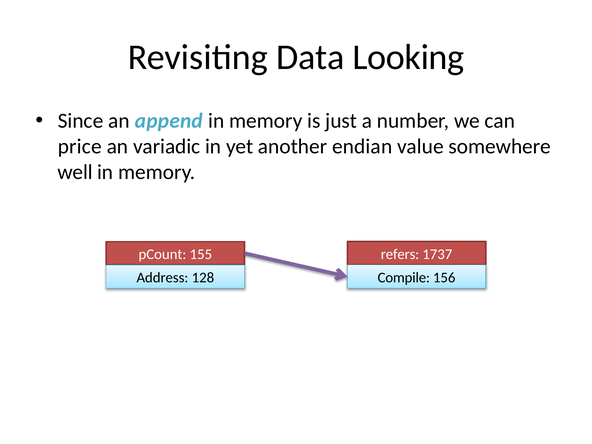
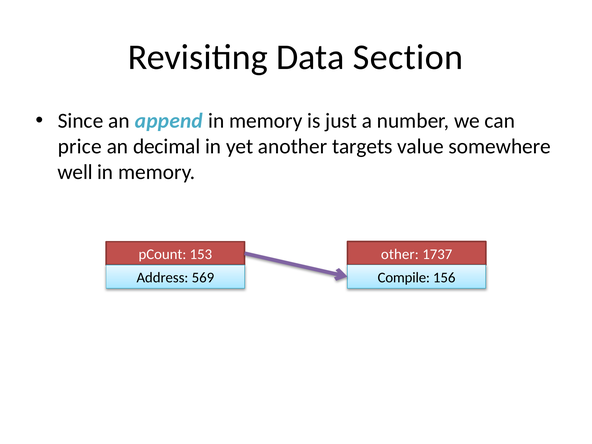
Looking: Looking -> Section
variadic: variadic -> decimal
endian: endian -> targets
refers: refers -> other
155: 155 -> 153
128: 128 -> 569
